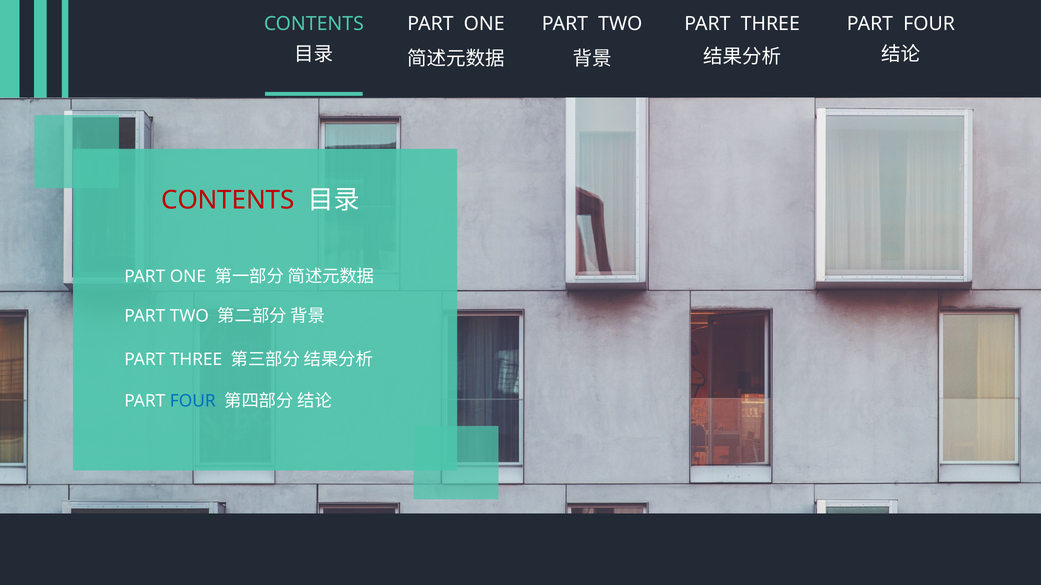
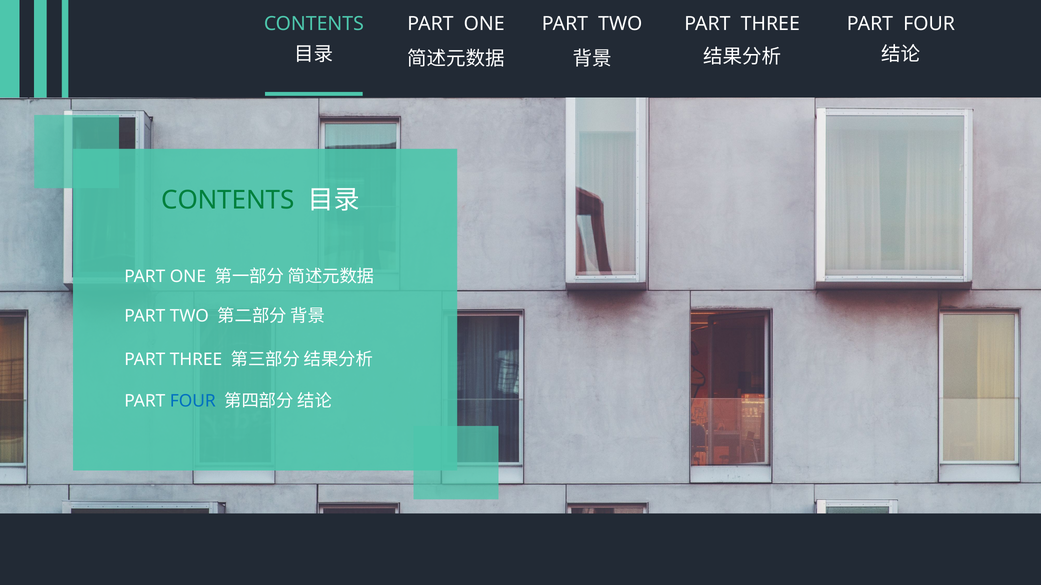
CONTENTS at (228, 200) colour: red -> green
